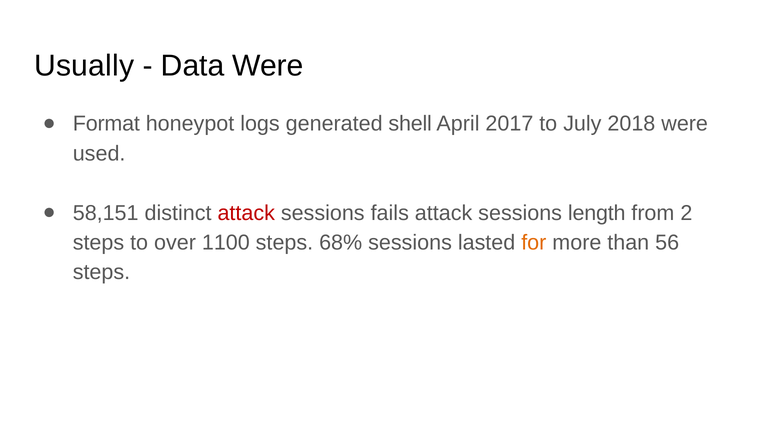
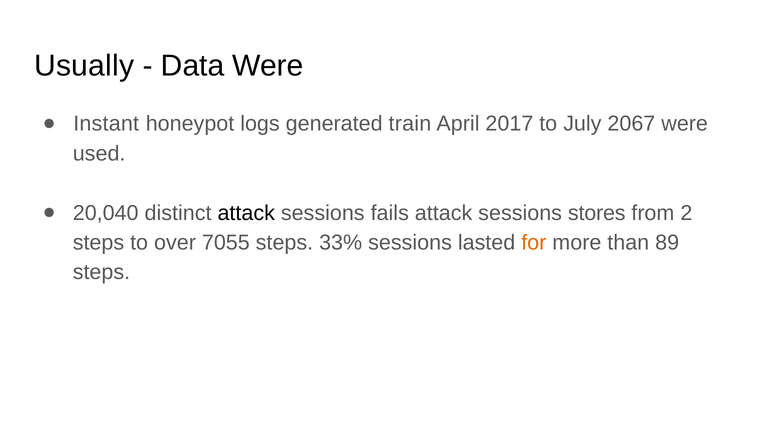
Format: Format -> Instant
shell: shell -> train
2018: 2018 -> 2067
58,151: 58,151 -> 20,040
attack at (246, 213) colour: red -> black
length: length -> stores
1100: 1100 -> 7055
68%: 68% -> 33%
56: 56 -> 89
